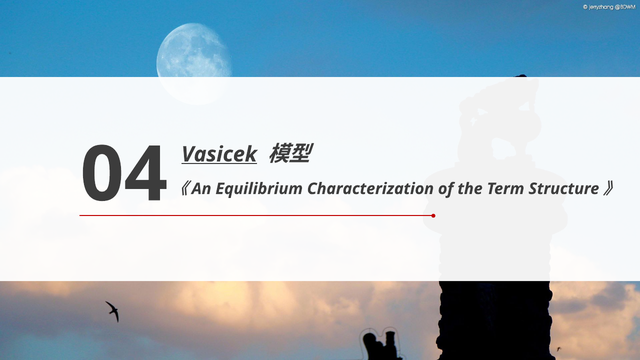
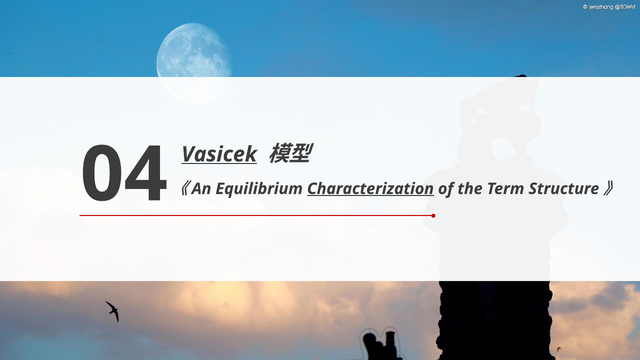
Characterization underline: none -> present
